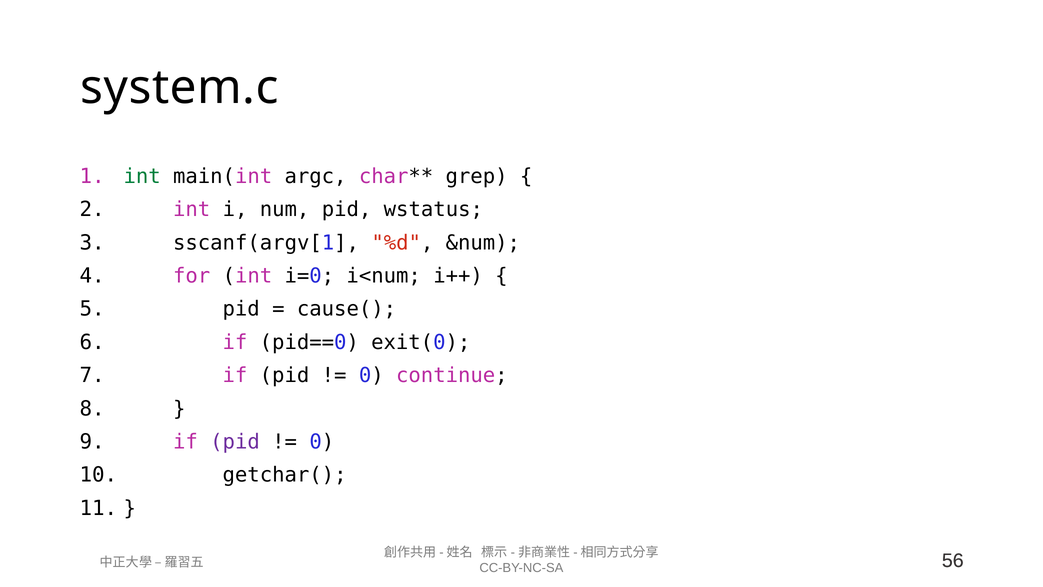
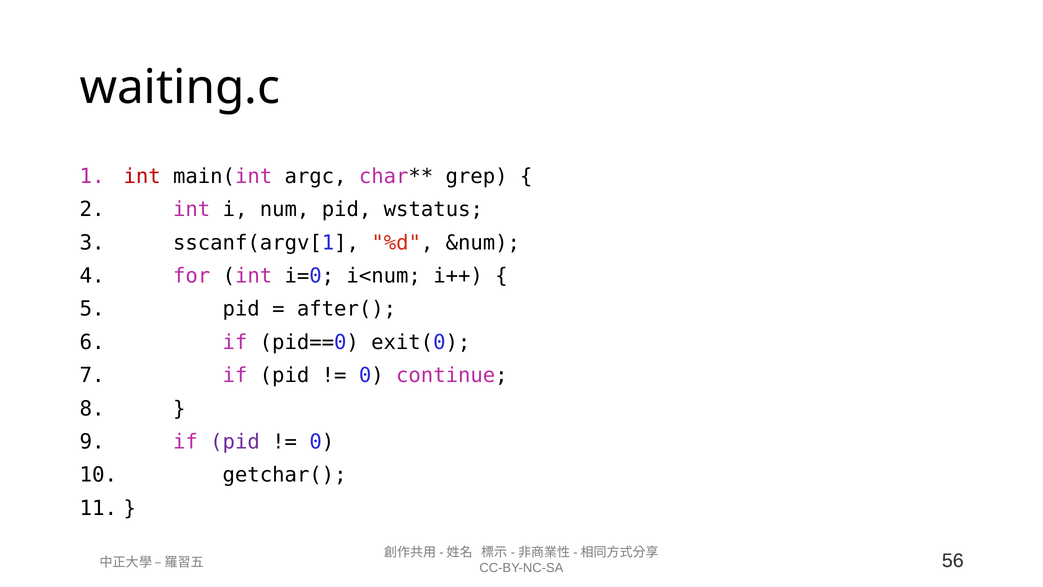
system.c: system.c -> waiting.c
int at (142, 176) colour: green -> red
cause(: cause( -> after(
